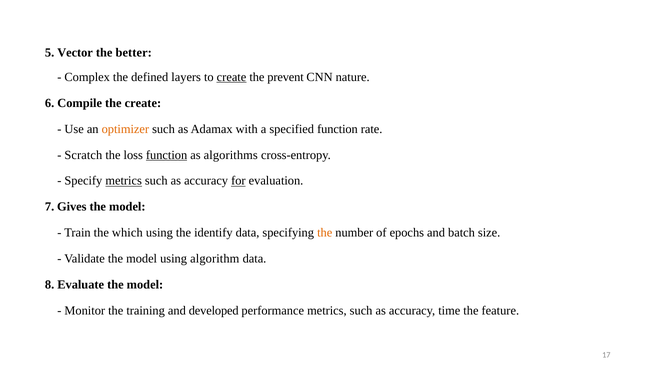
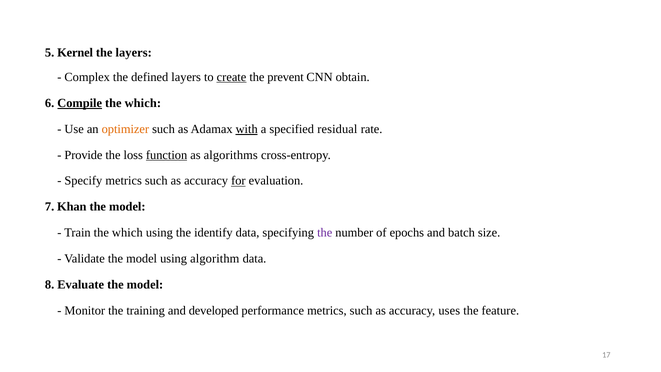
Vector: Vector -> Kernel
the better: better -> layers
nature: nature -> obtain
Compile underline: none -> present
create at (143, 103): create -> which
with underline: none -> present
specified function: function -> residual
Scratch: Scratch -> Provide
metrics at (124, 181) underline: present -> none
Gives: Gives -> Khan
the at (325, 233) colour: orange -> purple
time: time -> uses
